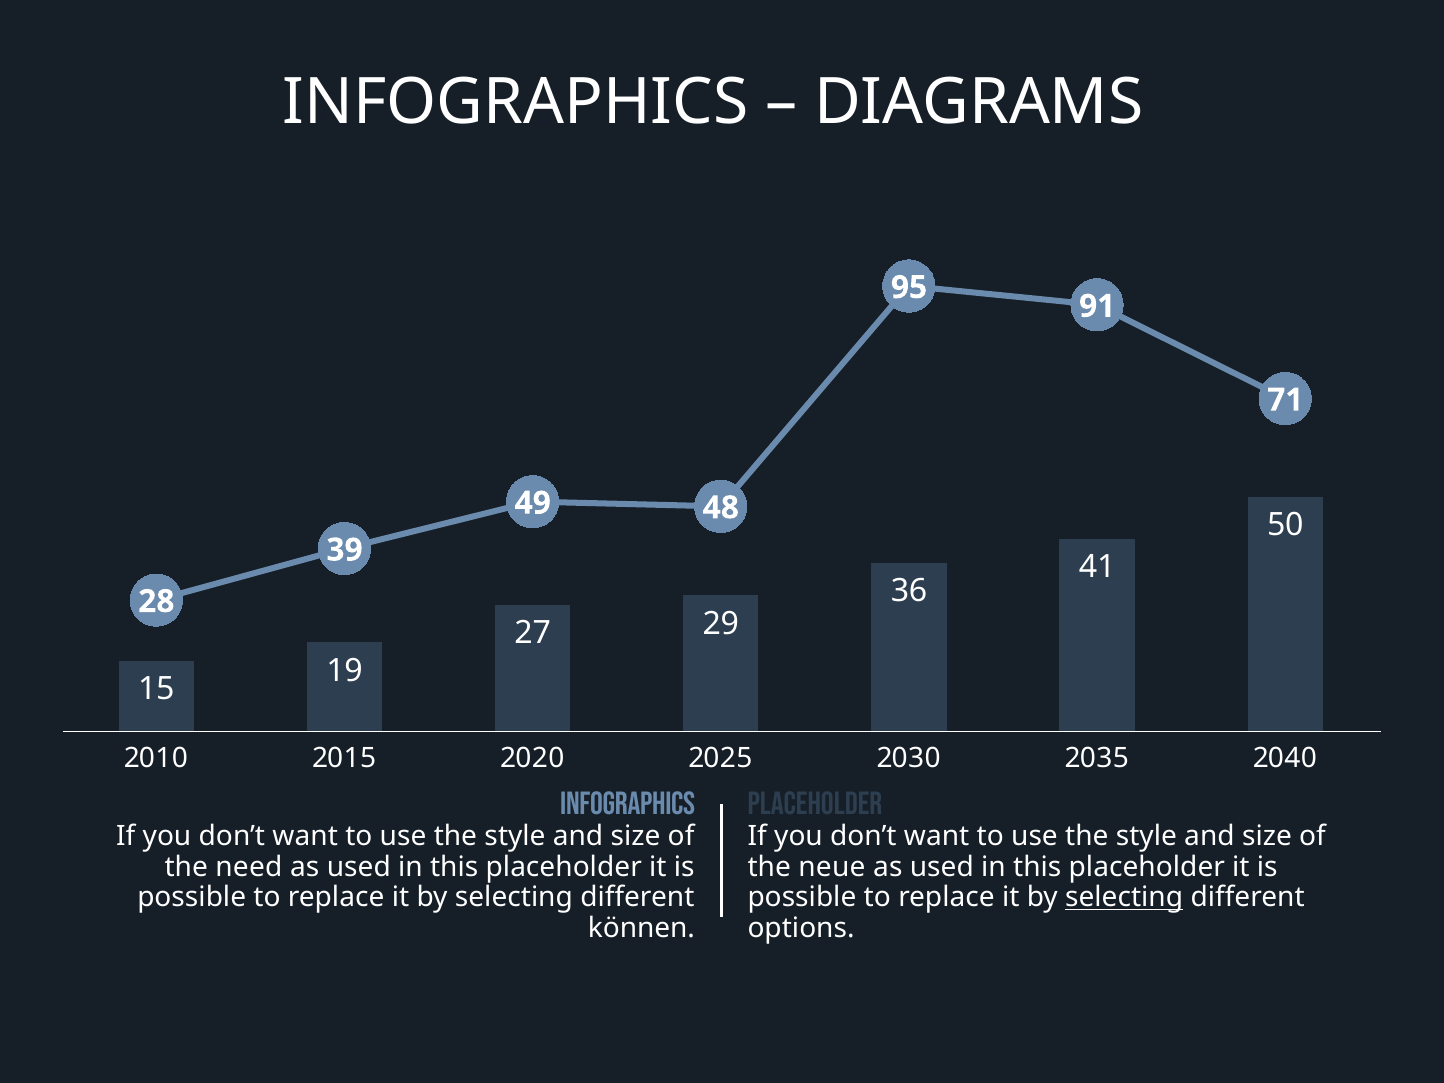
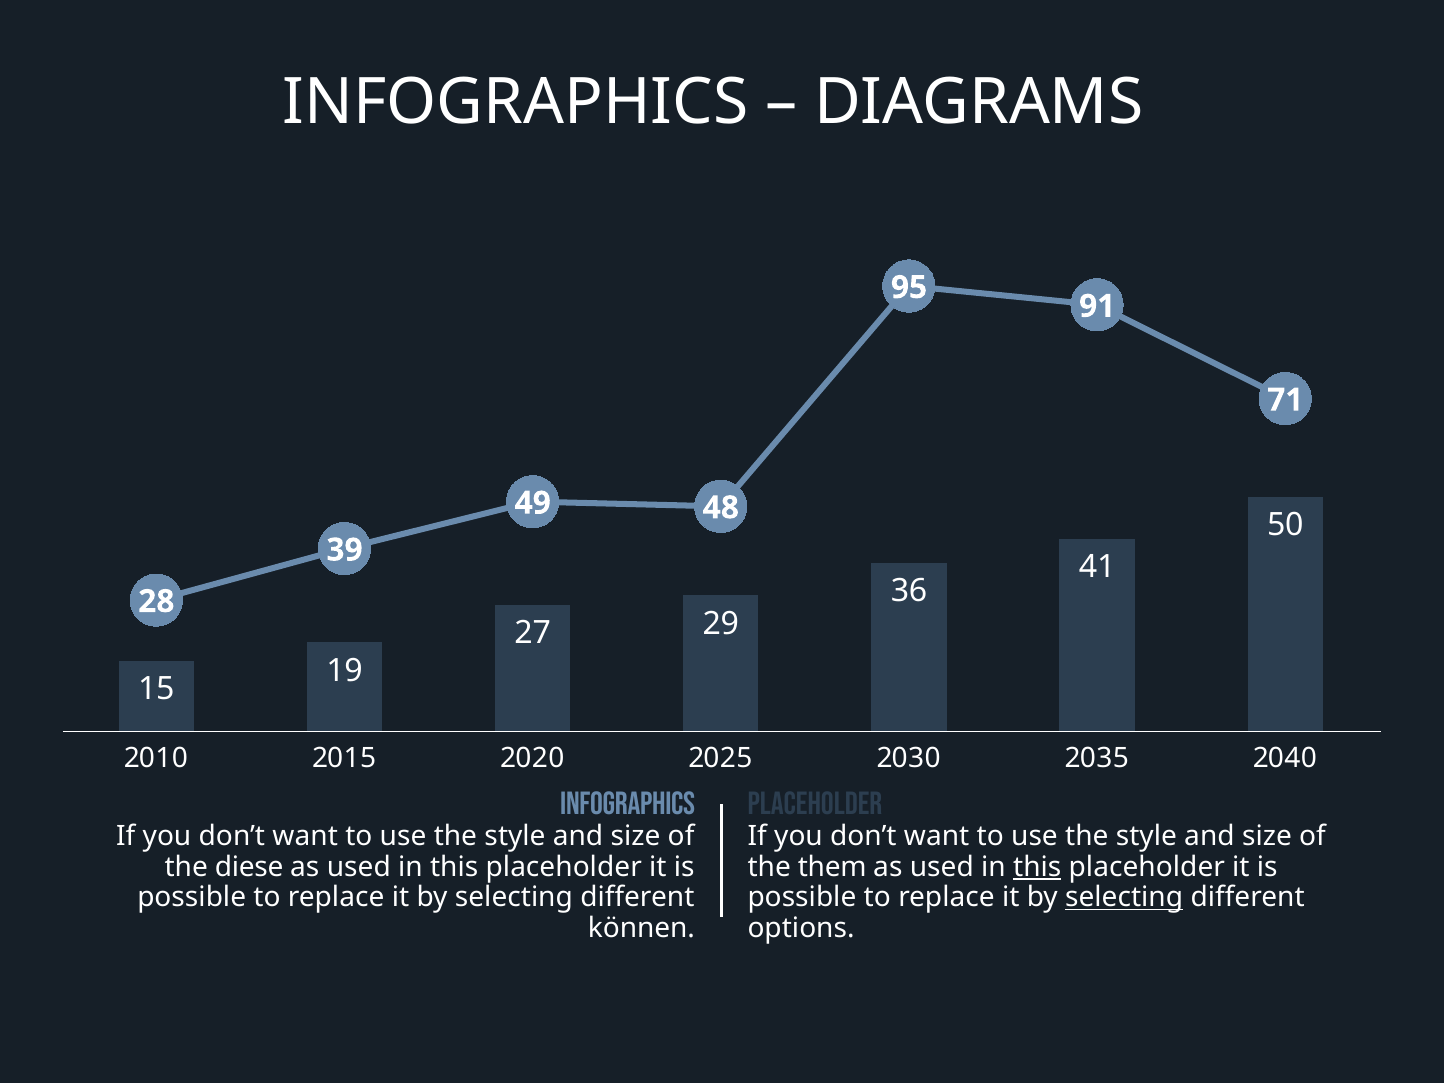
need: need -> diese
neue: neue -> them
this at (1037, 867) underline: none -> present
